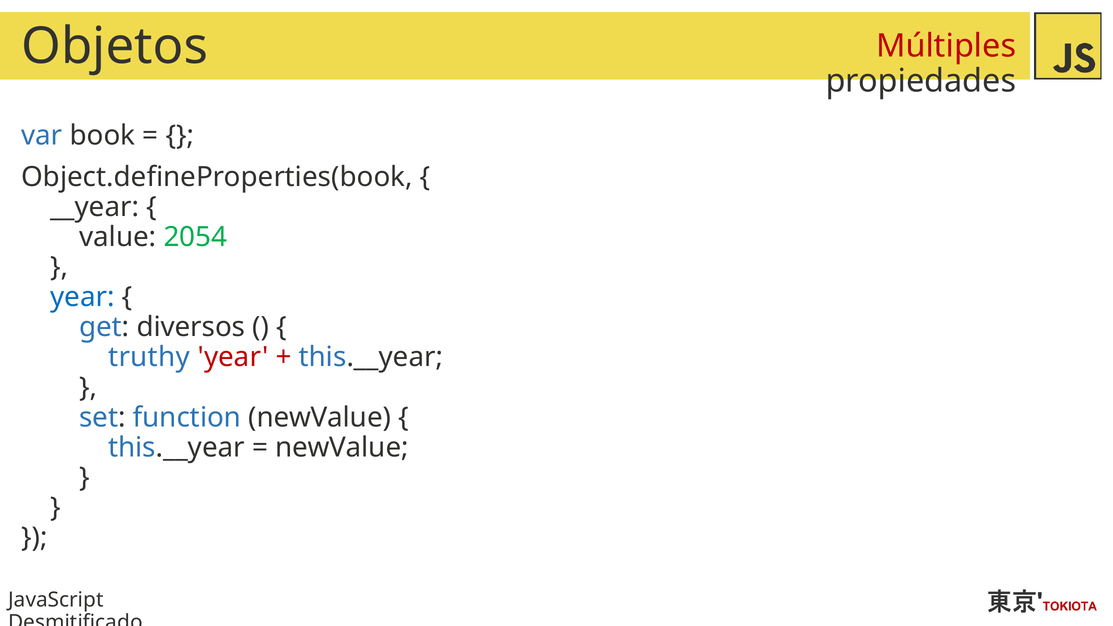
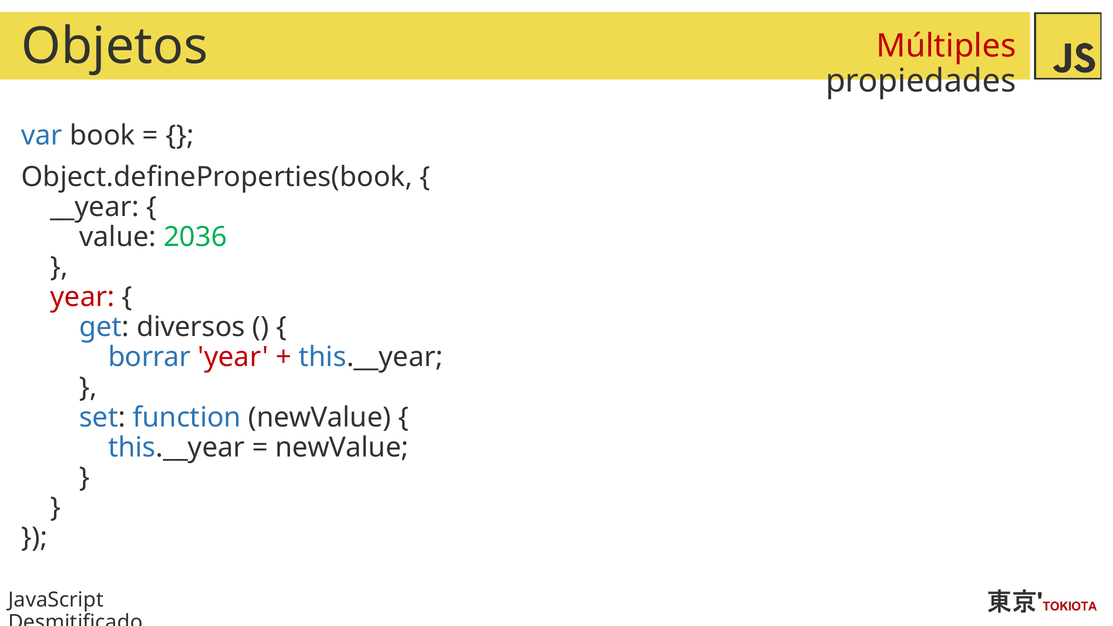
2054: 2054 -> 2036
year at (82, 297) colour: blue -> red
truthy: truthy -> borrar
